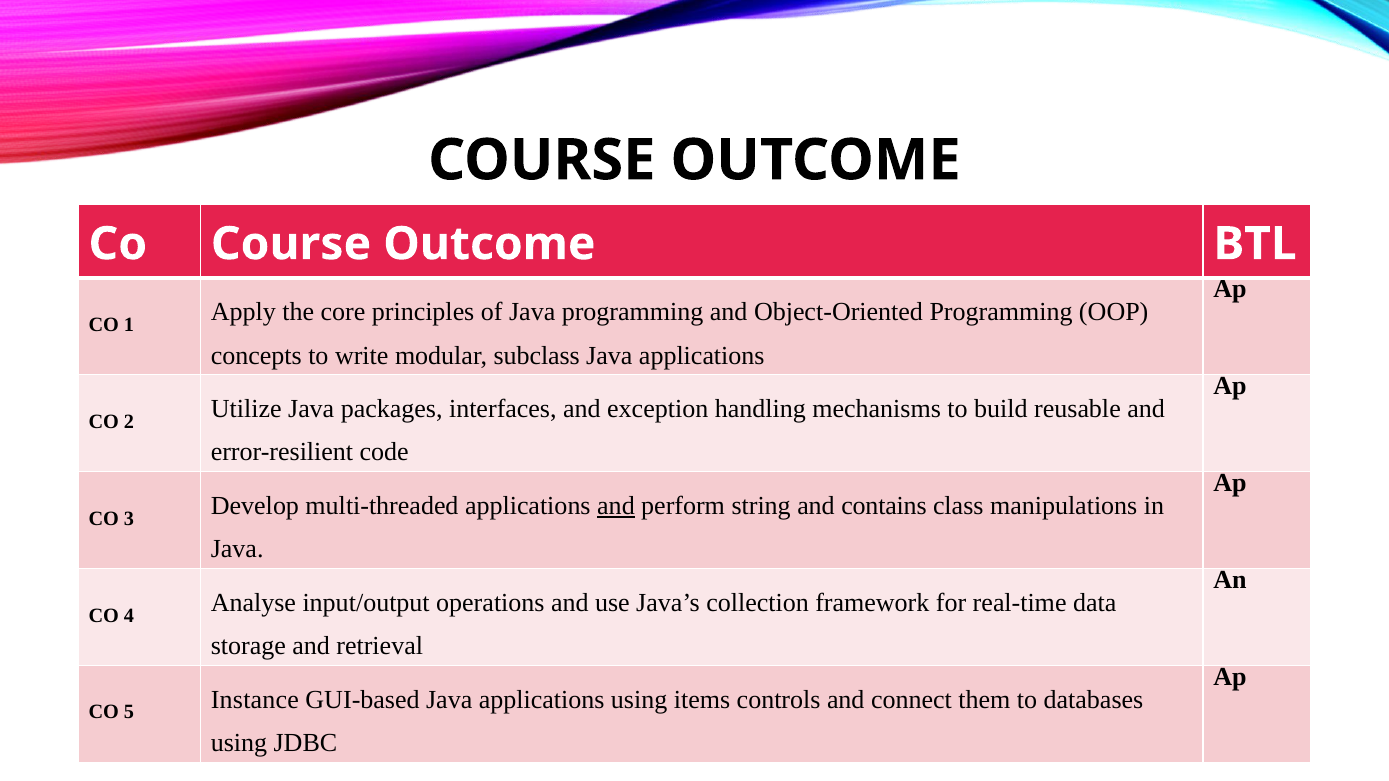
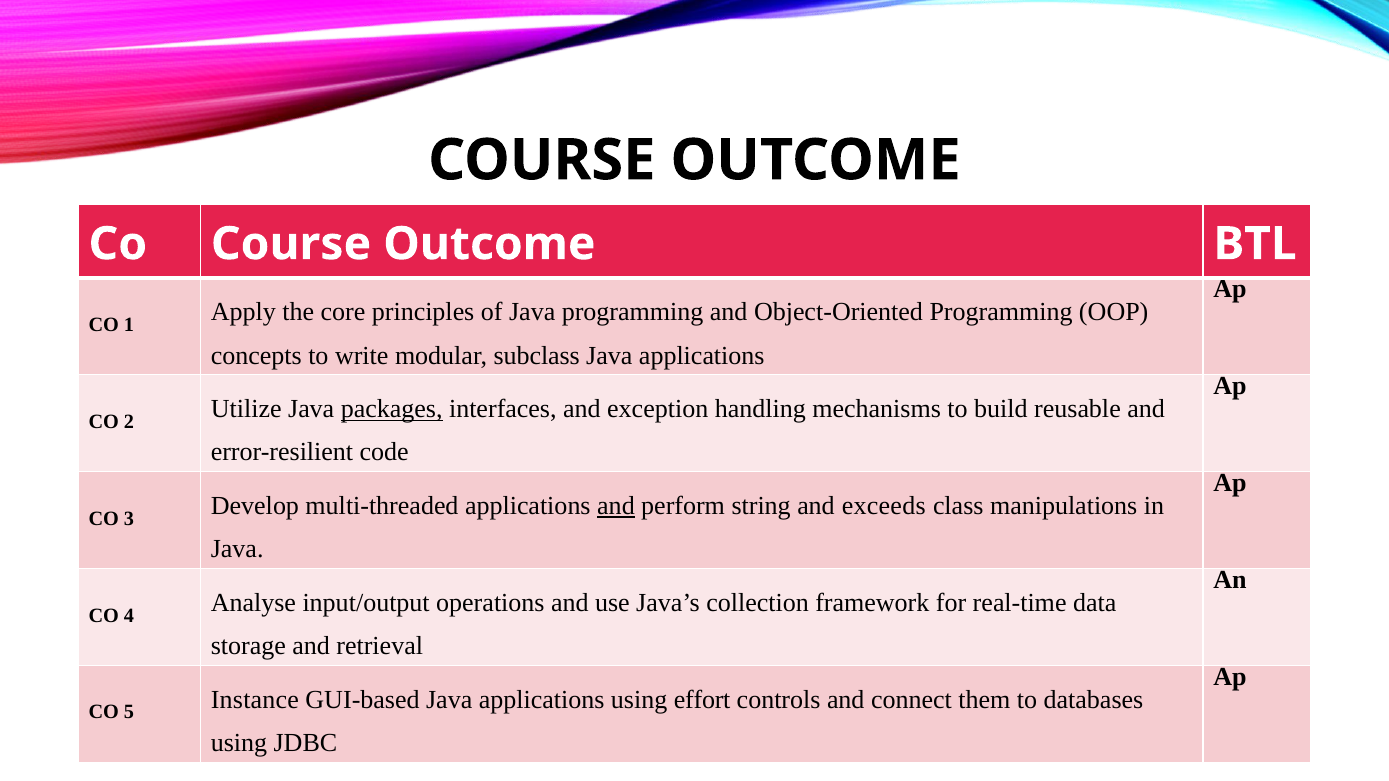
packages underline: none -> present
contains: contains -> exceeds
items: items -> effort
